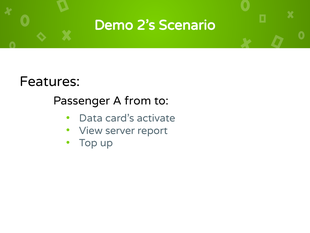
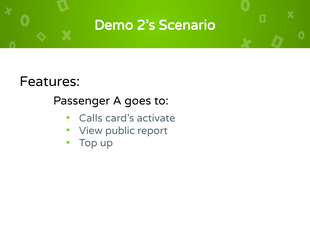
from: from -> goes
Data: Data -> Calls
server: server -> public
